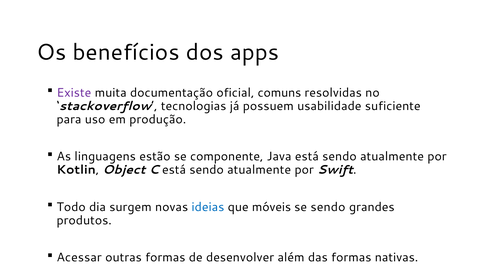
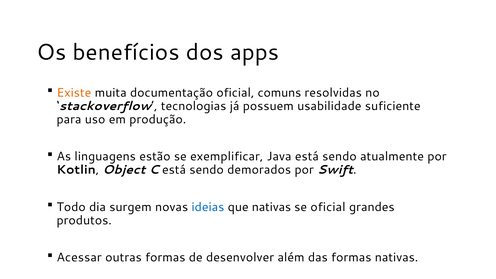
Existe colour: purple -> orange
componente: componente -> exemplificar
C está sendo atualmente: atualmente -> demorados
que móveis: móveis -> nativas
se sendo: sendo -> oficial
